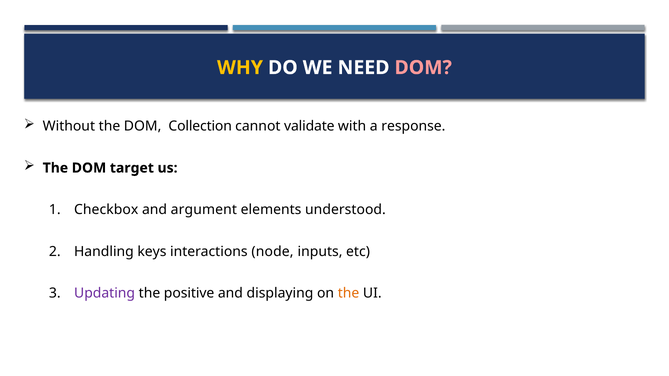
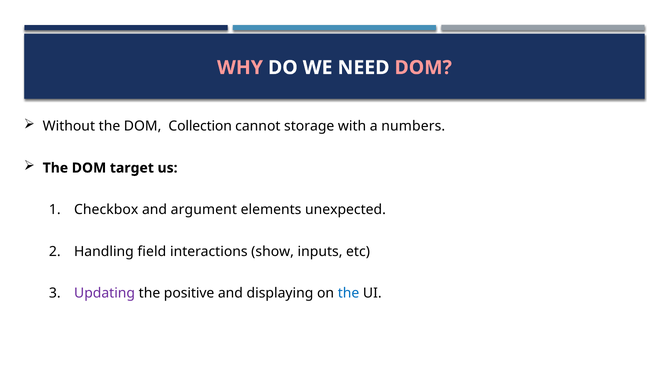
WHY colour: yellow -> pink
validate: validate -> storage
response: response -> numbers
understood: understood -> unexpected
keys: keys -> field
node: node -> show
the at (349, 294) colour: orange -> blue
